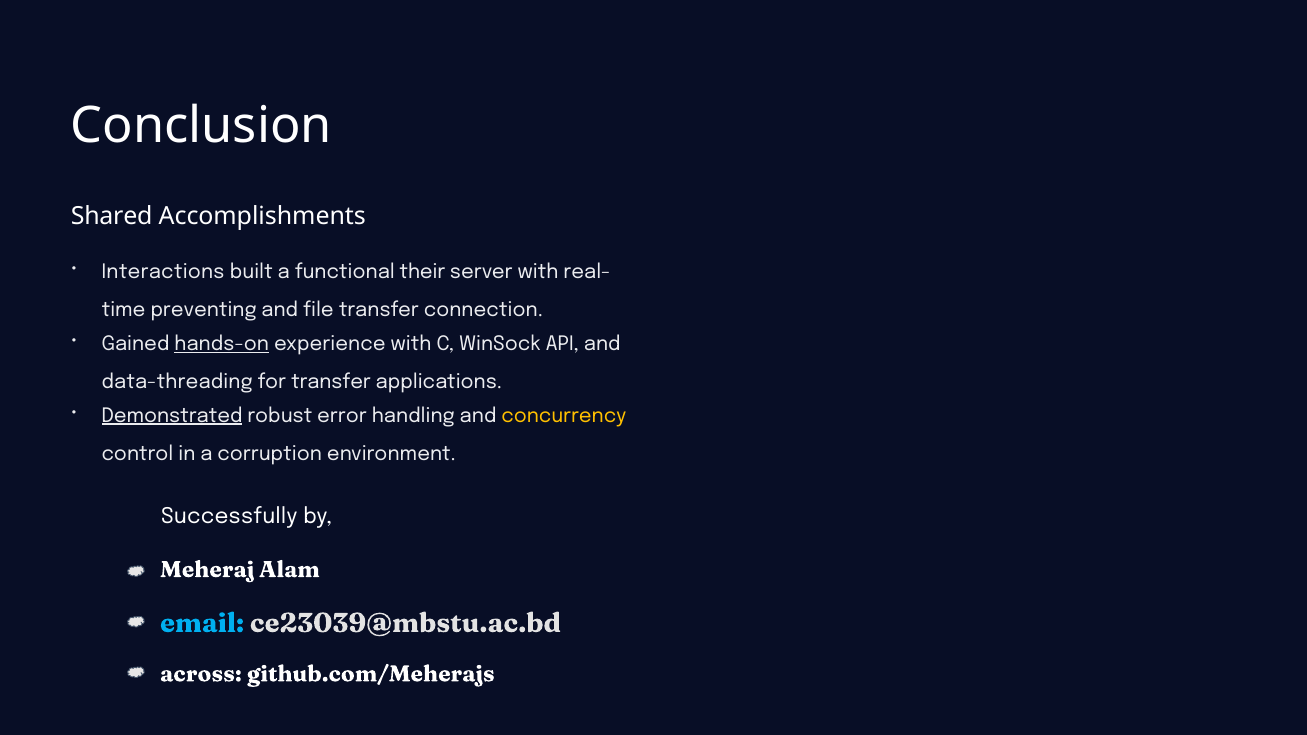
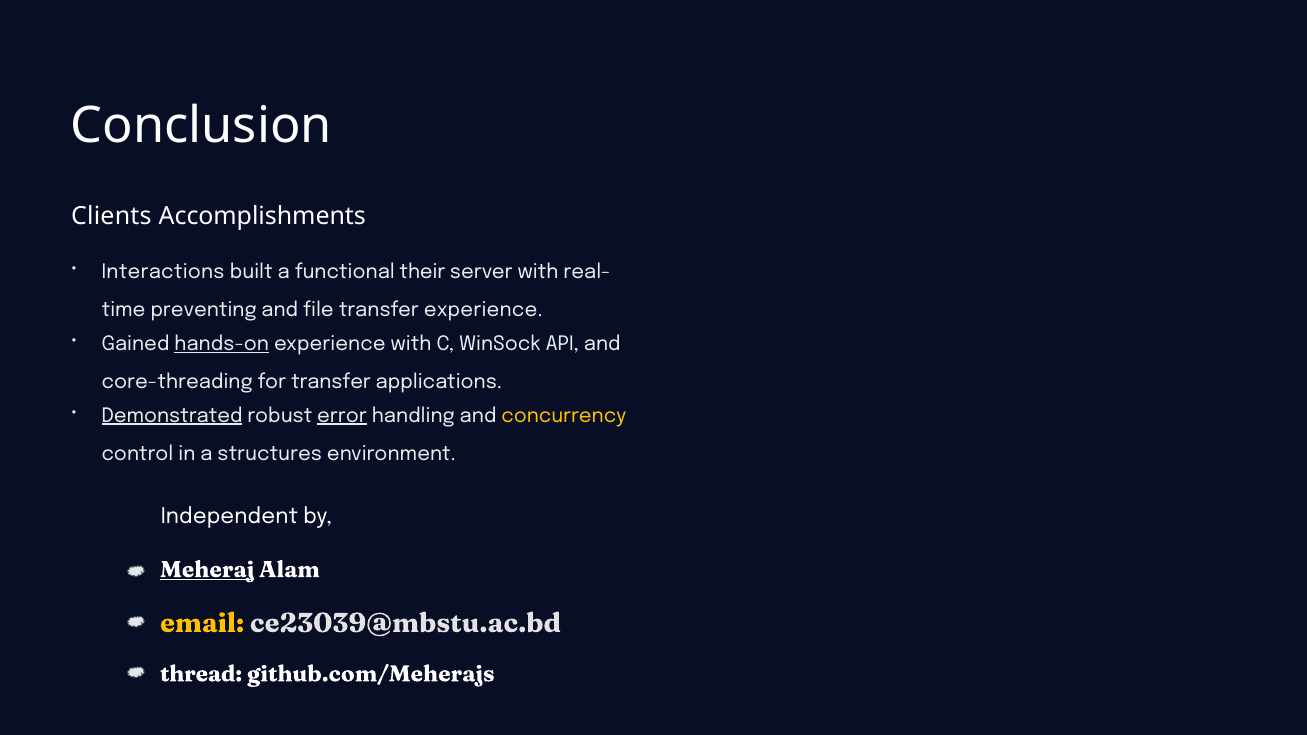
Shared: Shared -> Clients
transfer connection: connection -> experience
data-threading: data-threading -> core-threading
error underline: none -> present
corruption: corruption -> structures
Successfully: Successfully -> Independent
Meheraj underline: none -> present
email colour: light blue -> yellow
across: across -> thread
